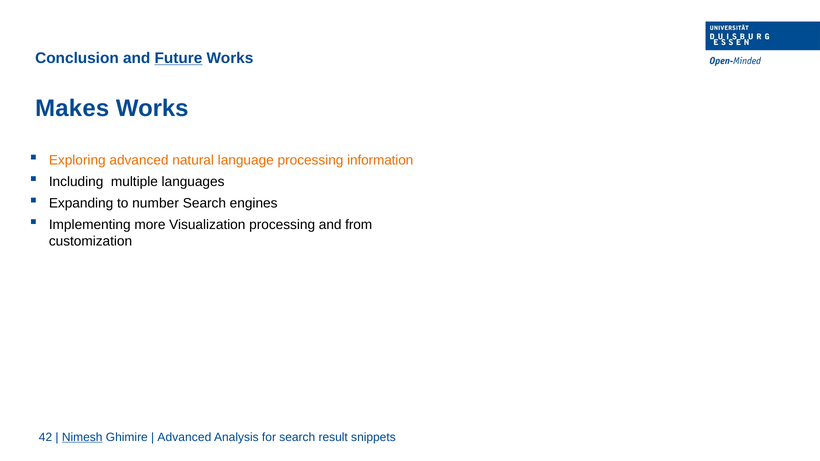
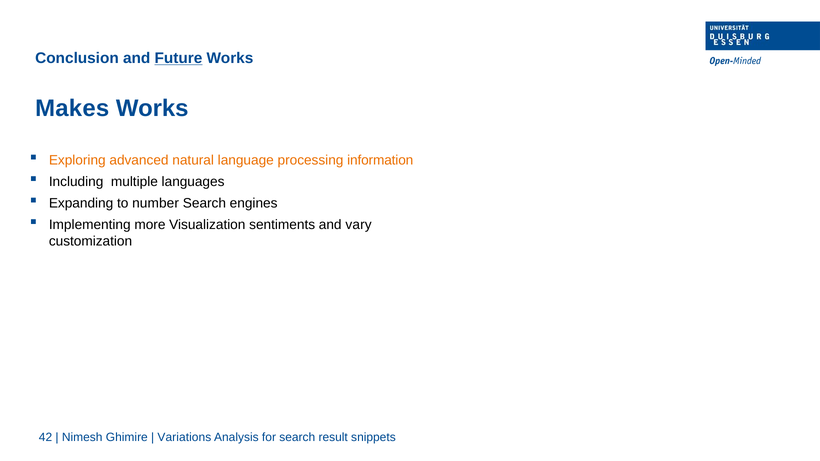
Visualization processing: processing -> sentiments
from: from -> vary
Nimesh underline: present -> none
Advanced at (184, 437): Advanced -> Variations
